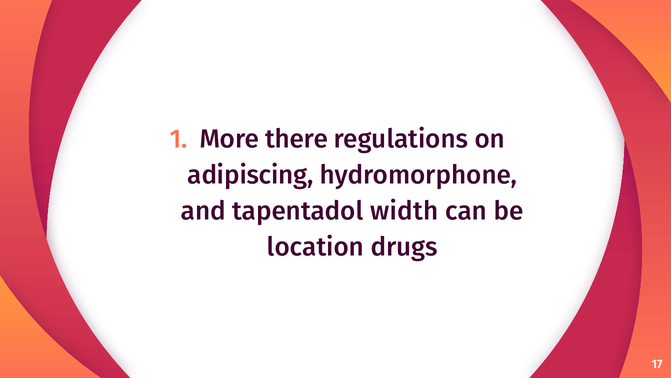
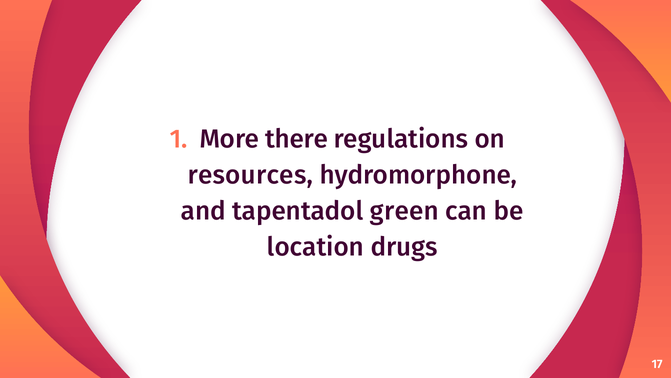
adipiscing: adipiscing -> resources
width: width -> green
